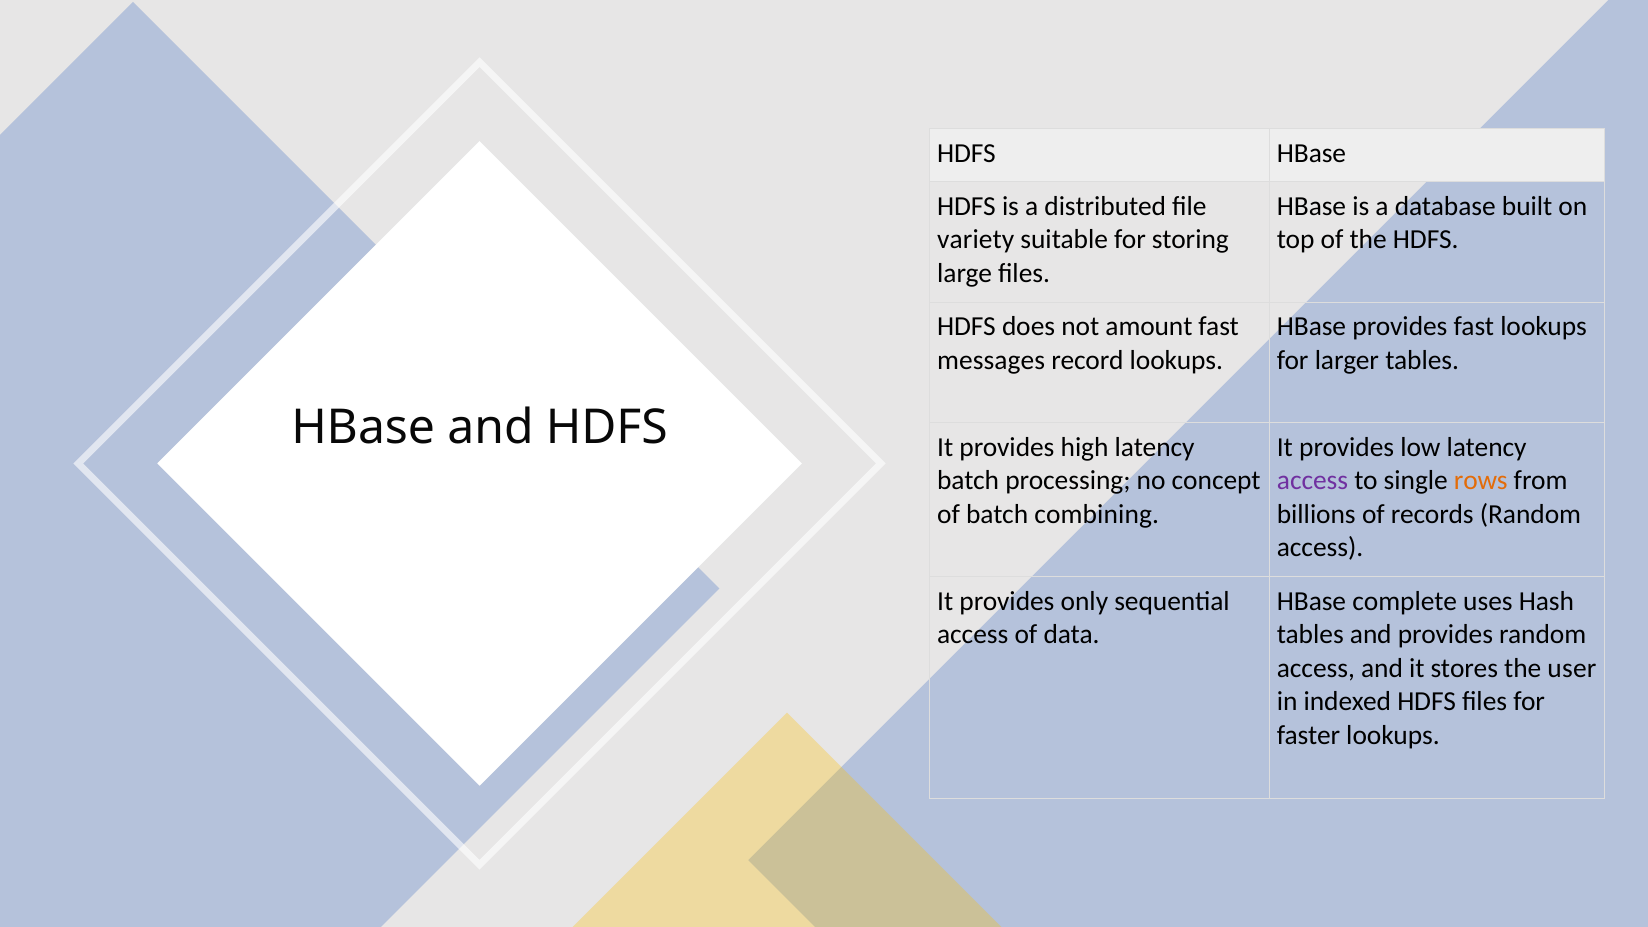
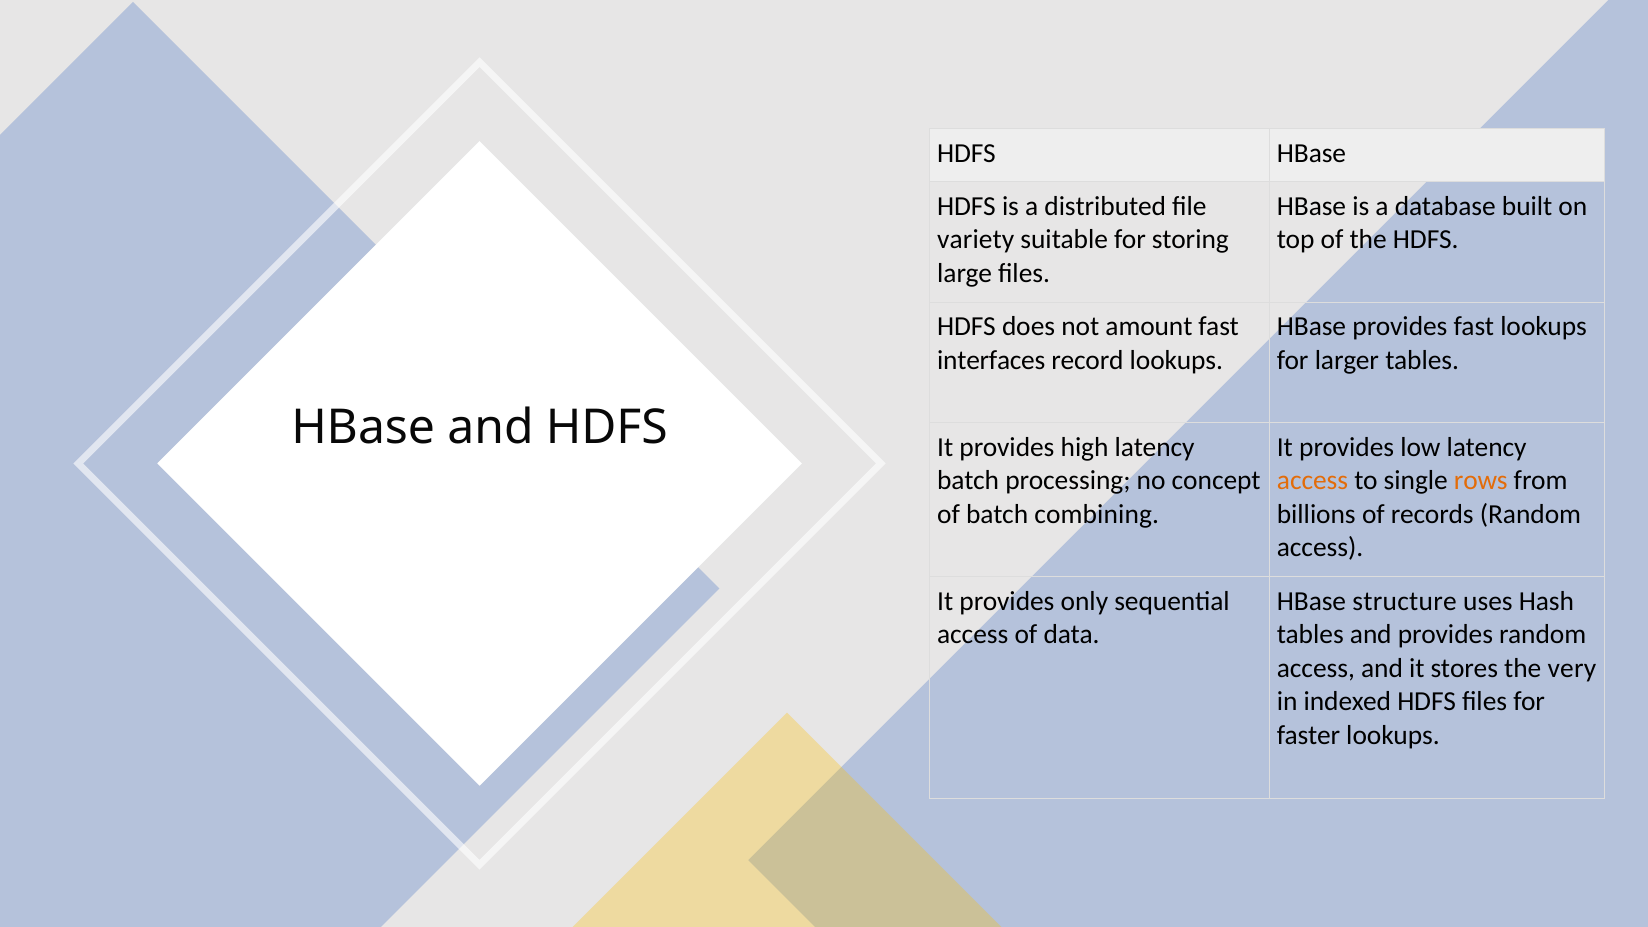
messages: messages -> interfaces
access at (1313, 481) colour: purple -> orange
complete: complete -> structure
user: user -> very
